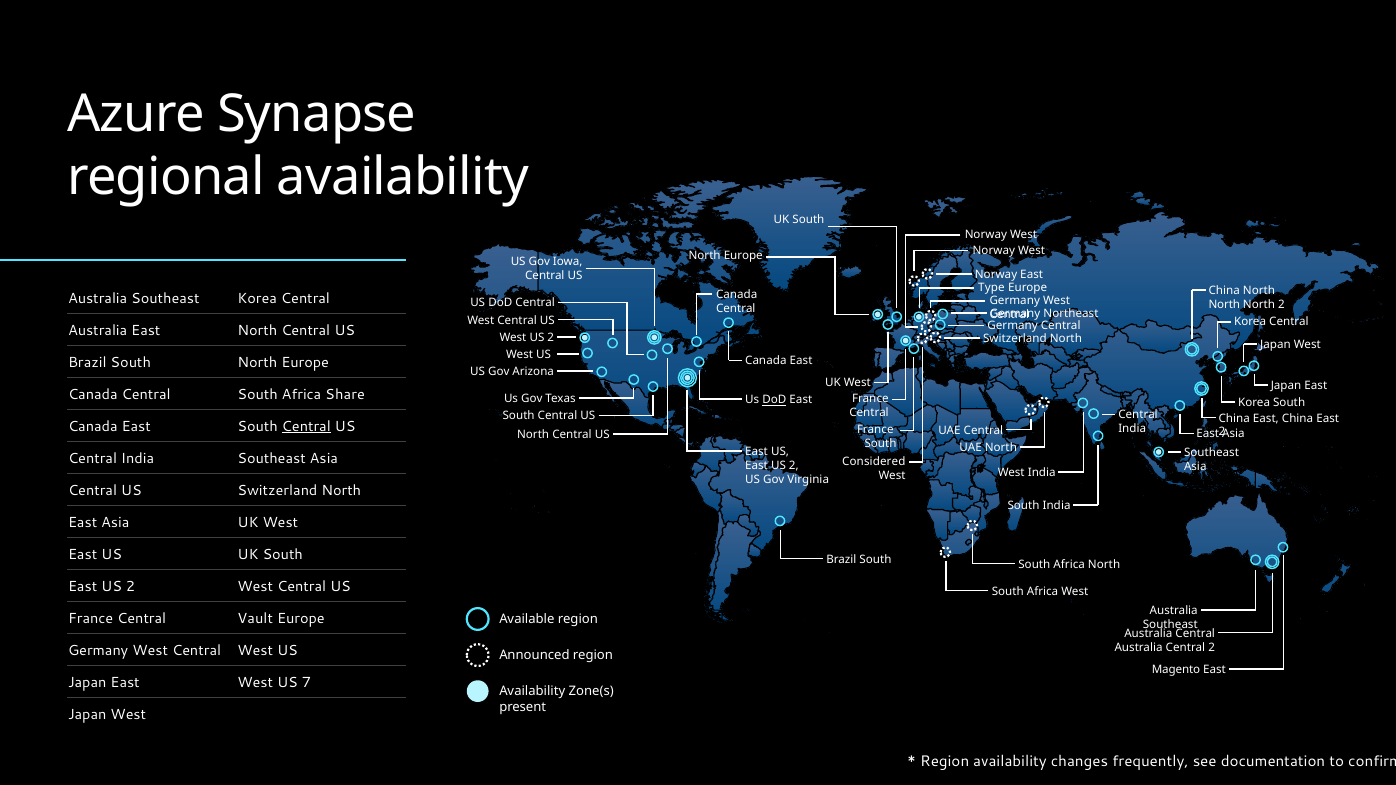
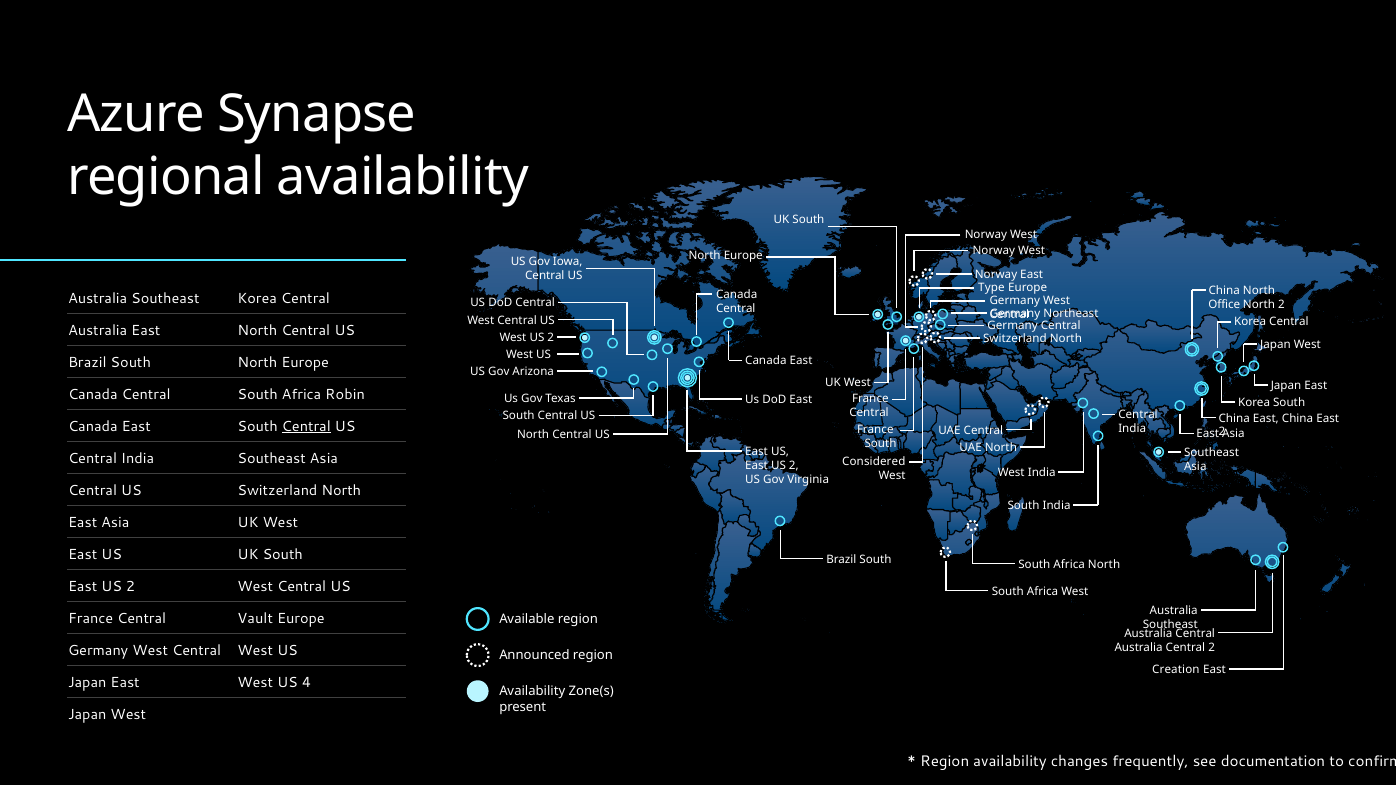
North at (1224, 304): North -> Office
Share: Share -> Robin
DoD at (774, 400) underline: present -> none
Magento: Magento -> Creation
7: 7 -> 4
